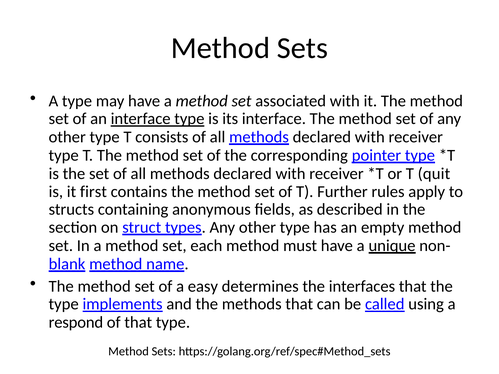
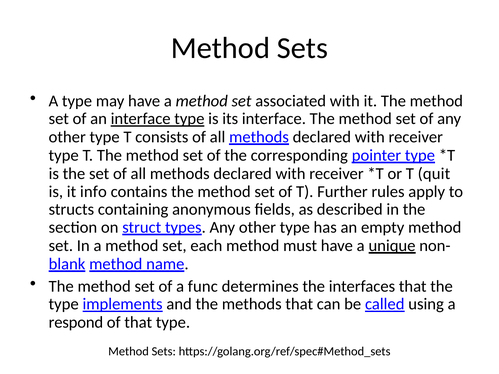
first: first -> info
easy: easy -> func
